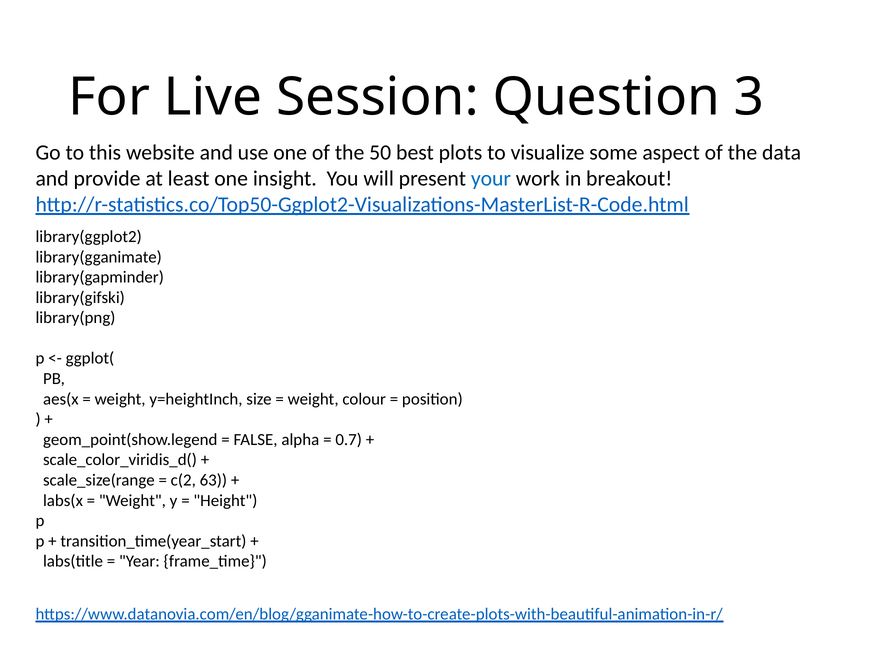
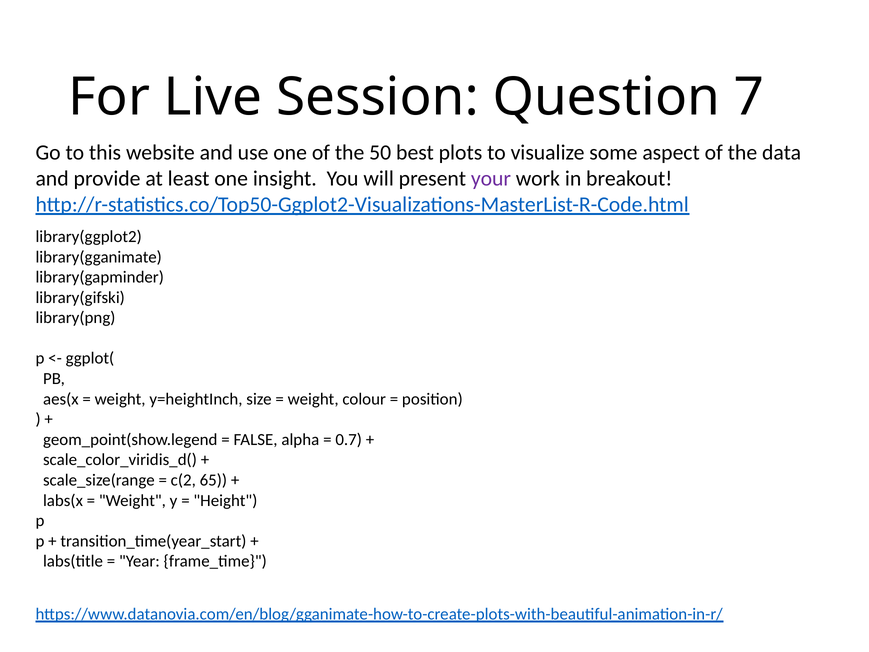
3: 3 -> 7
your colour: blue -> purple
63: 63 -> 65
